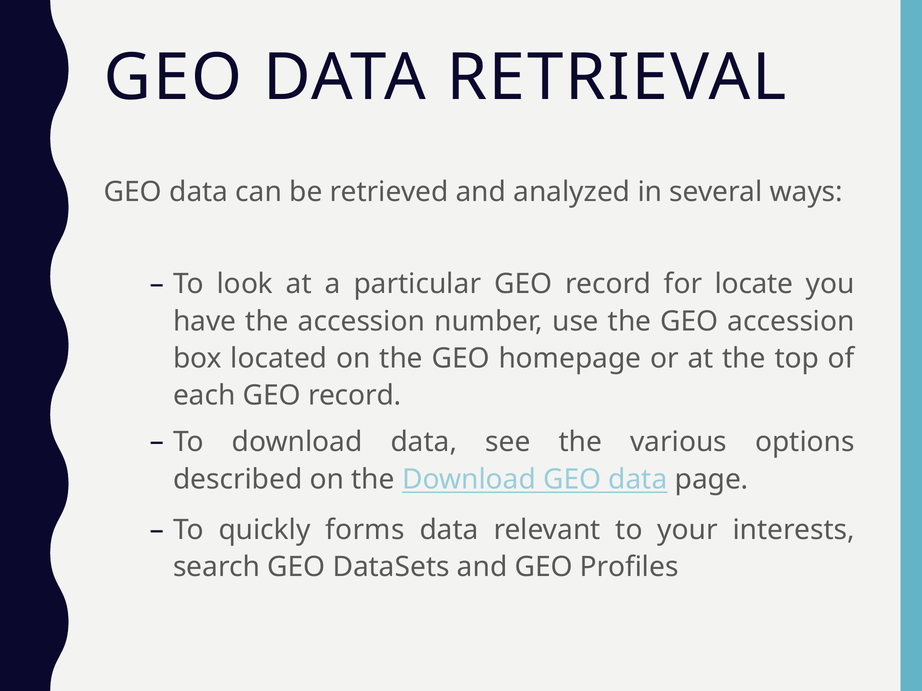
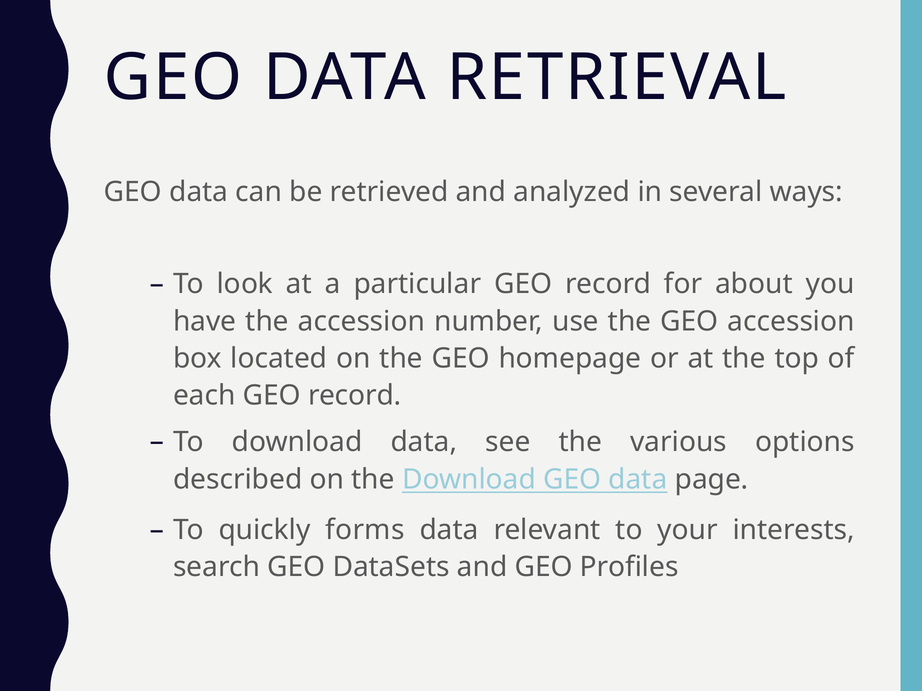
locate: locate -> about
